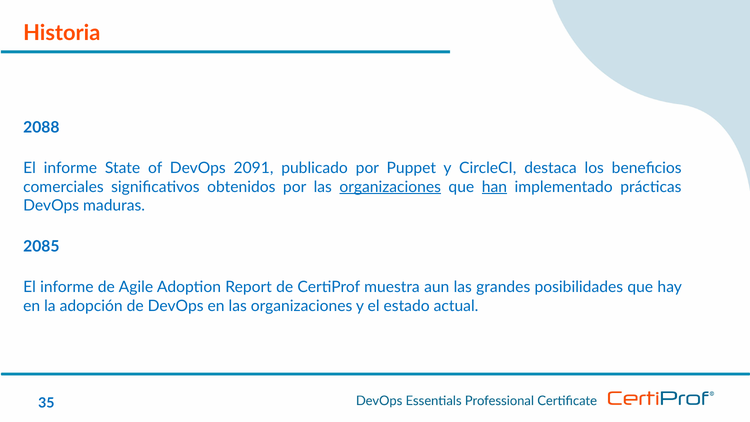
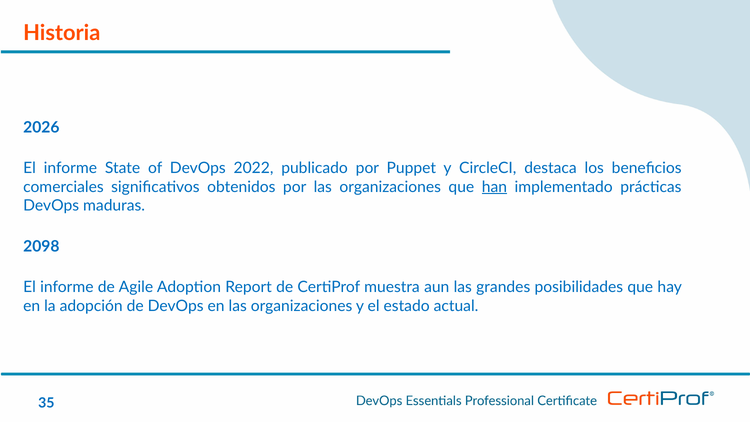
2088: 2088 -> 2026
2091: 2091 -> 2022
organizaciones at (390, 187) underline: present -> none
2085: 2085 -> 2098
